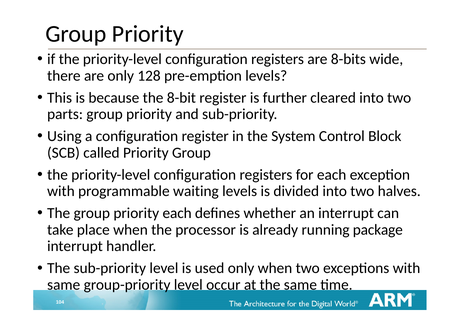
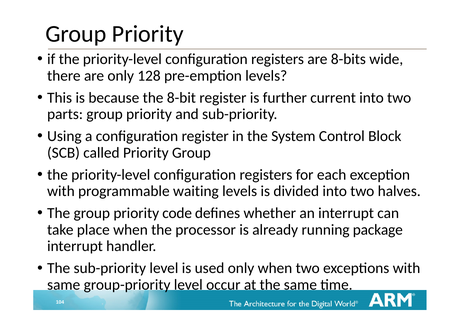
cleared: cleared -> current
priority each: each -> code
